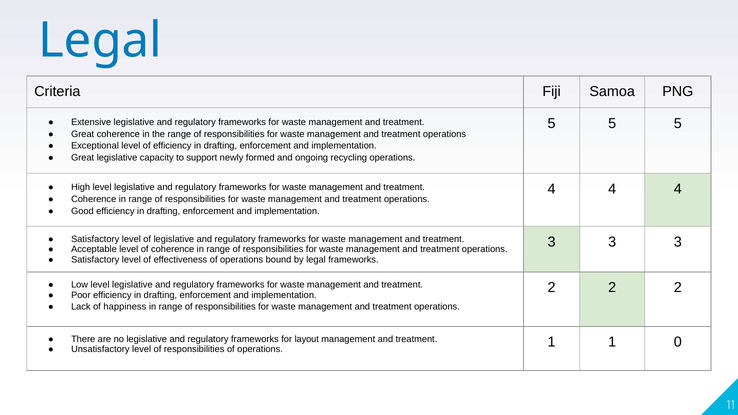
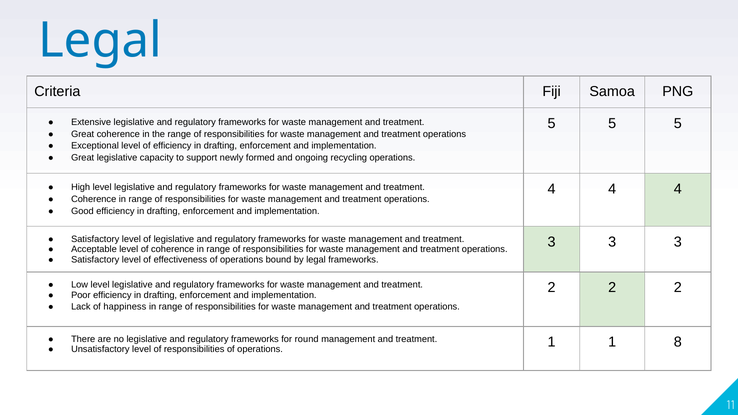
layout: layout -> round
0: 0 -> 8
